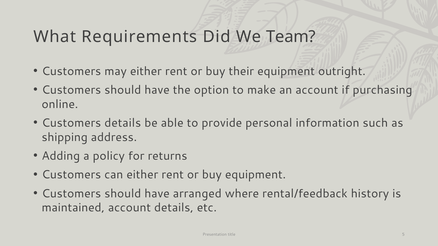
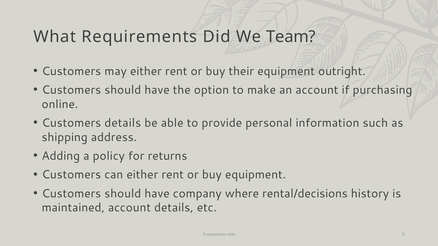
arranged: arranged -> company
rental/feedback: rental/feedback -> rental/decisions
